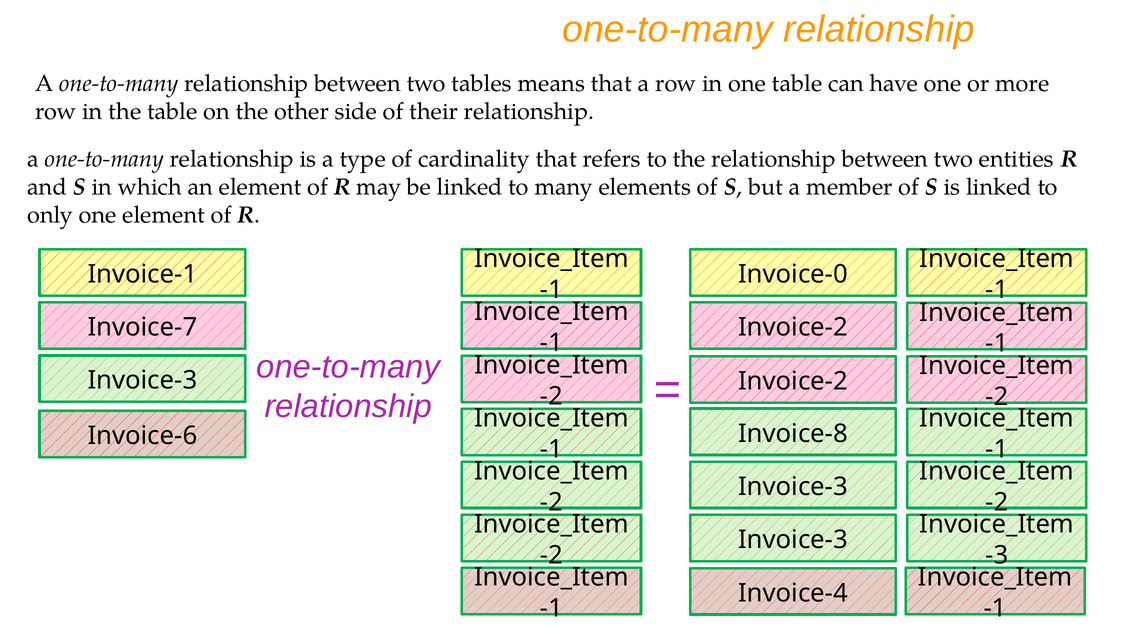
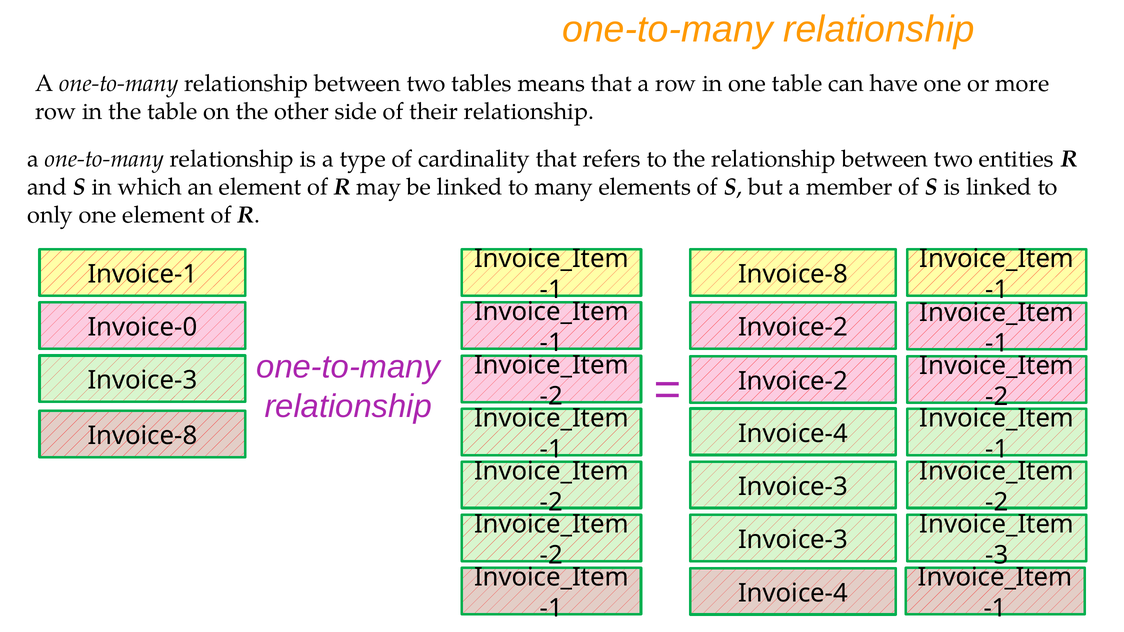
Invoice-0 at (793, 274): Invoice-0 -> Invoice-8
Invoice-7: Invoice-7 -> Invoice-0
Invoice-8 at (793, 434): Invoice-8 -> Invoice-4
Invoice-6 at (142, 436): Invoice-6 -> Invoice-8
